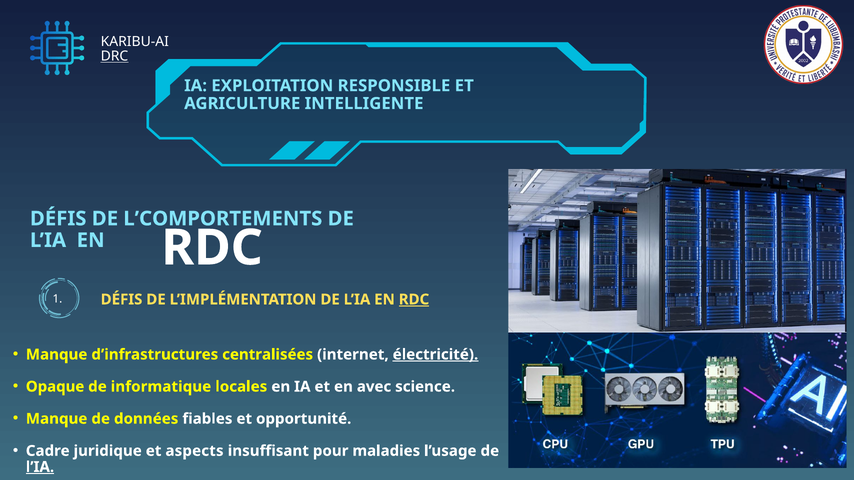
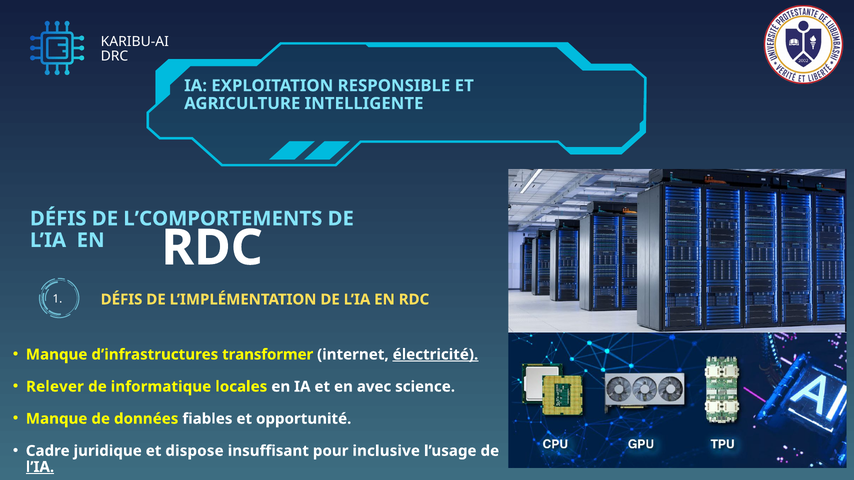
DRC underline: present -> none
RDC at (414, 300) underline: present -> none
centralisées: centralisées -> transformer
Opaque: Opaque -> Relever
aspects: aspects -> dispose
maladies: maladies -> inclusive
